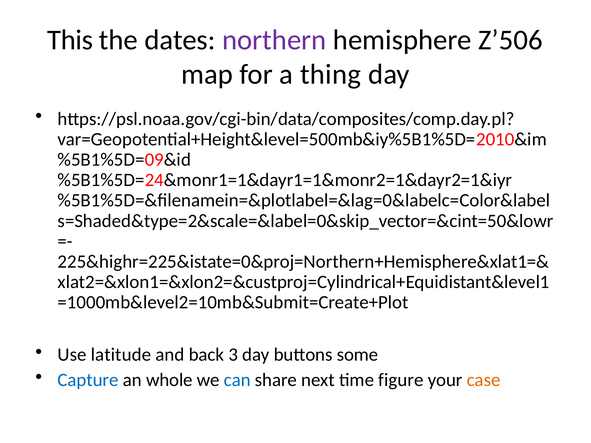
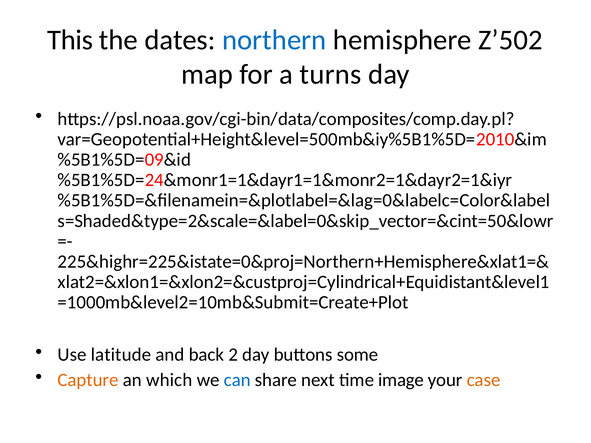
northern colour: purple -> blue
Z’506: Z’506 -> Z’502
thing: thing -> turns
3: 3 -> 2
Capture colour: blue -> orange
whole: whole -> which
figure: figure -> image
